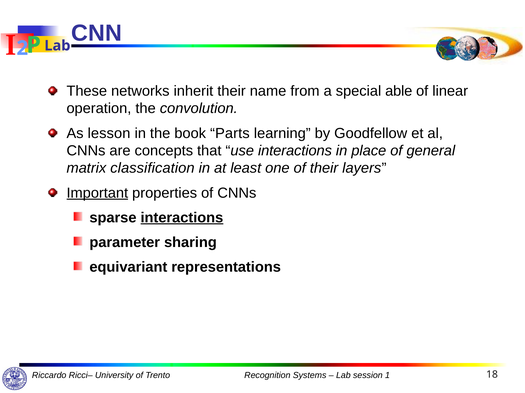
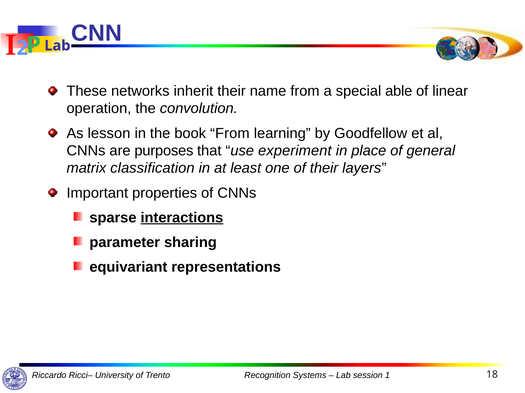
book Parts: Parts -> From
concepts: concepts -> purposes
use interactions: interactions -> experiment
Important underline: present -> none
